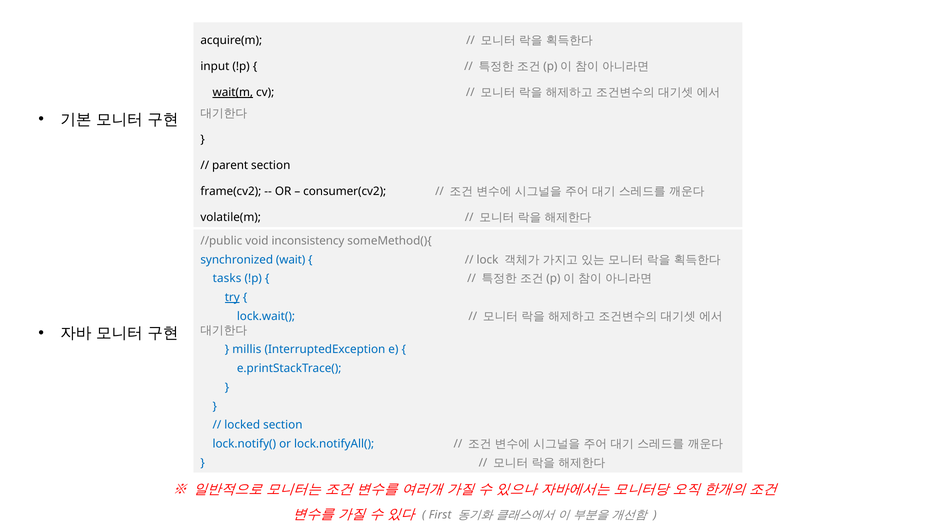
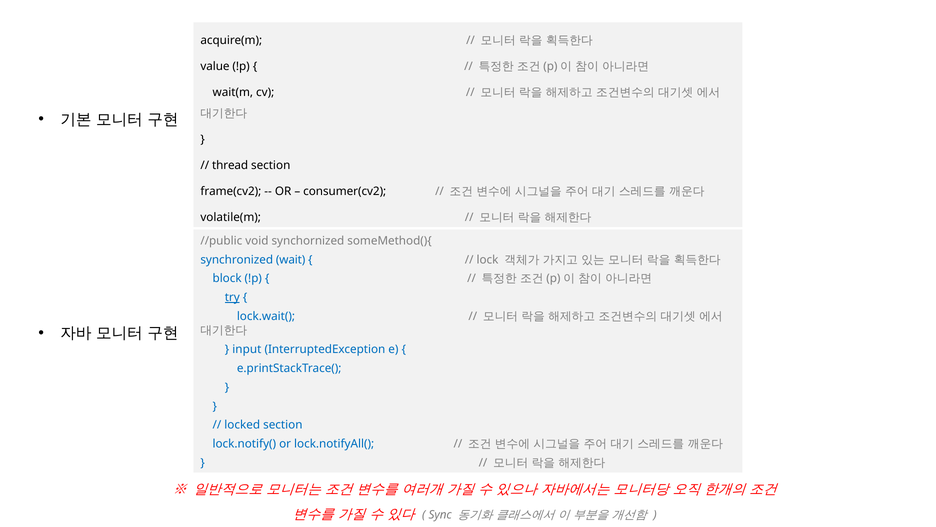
input: input -> value
wait(m underline: present -> none
parent: parent -> thread
inconsistency: inconsistency -> synchornized
tasks: tasks -> block
millis: millis -> input
First: First -> Sync
